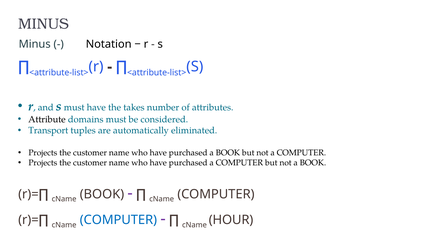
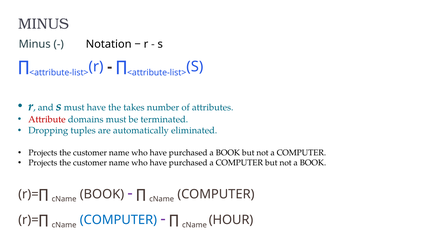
Attribute colour: black -> red
considered: considered -> terminated
Transport: Transport -> Dropping
